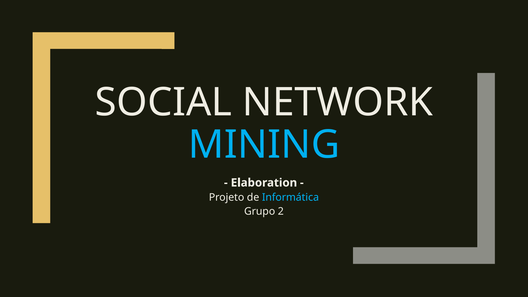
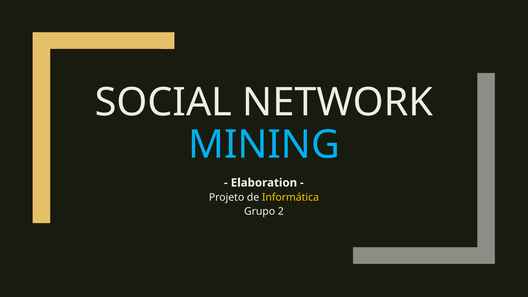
Informática colour: light blue -> yellow
